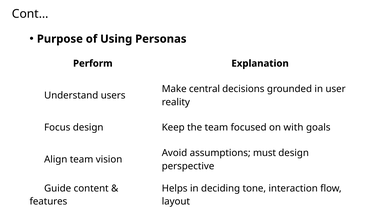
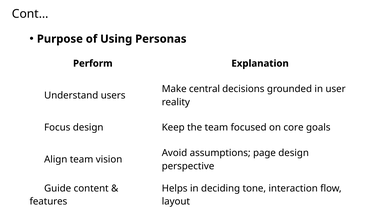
with: with -> core
must: must -> page
